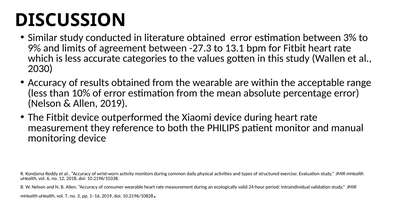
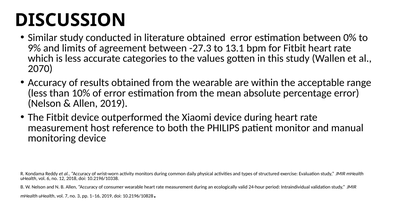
3%: 3% -> 0%
2030: 2030 -> 2070
they: they -> host
